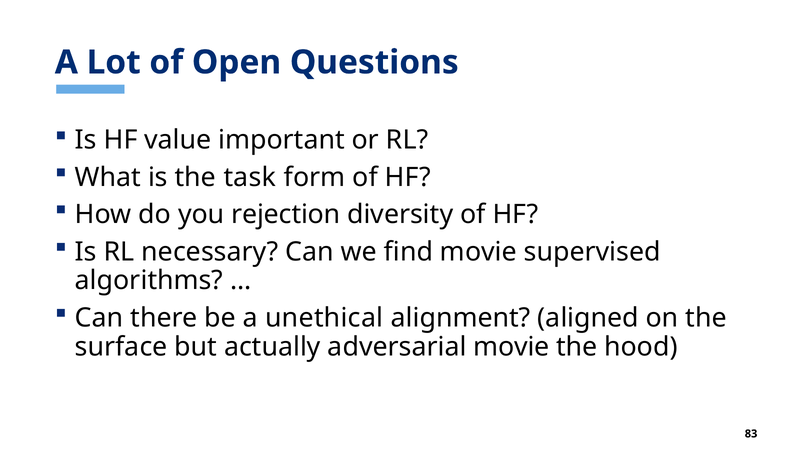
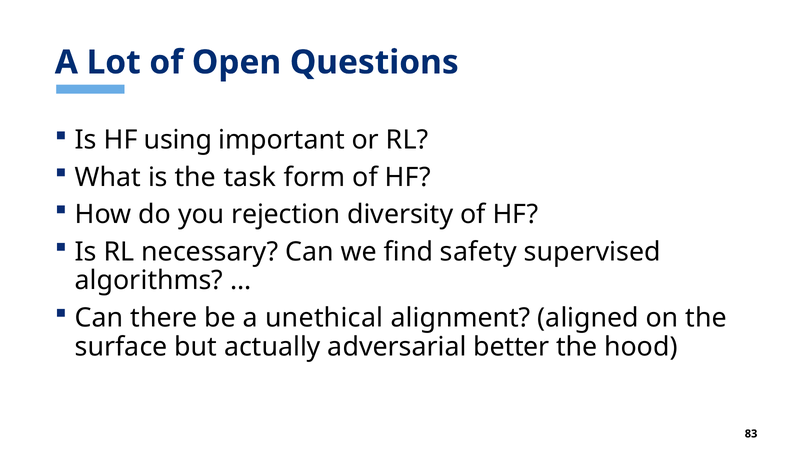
value: value -> using
find movie: movie -> safety
adversarial movie: movie -> better
